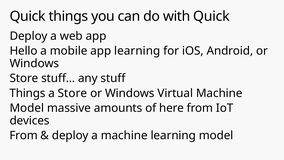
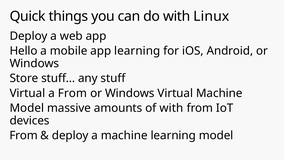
with Quick: Quick -> Linux
Things at (27, 93): Things -> Virtual
a Store: Store -> From
of here: here -> with
